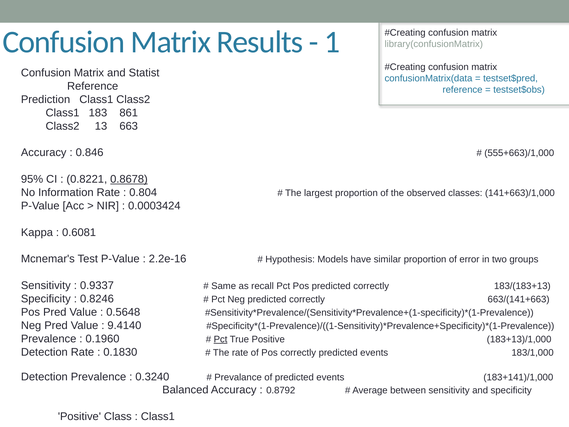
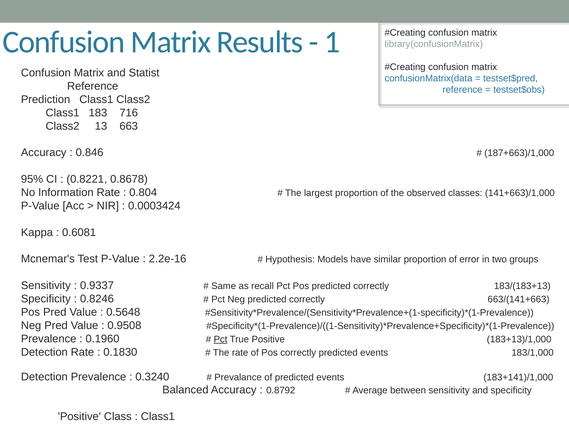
861: 861 -> 716
555+663)/1,000: 555+663)/1,000 -> 187+663)/1,000
0.8678 underline: present -> none
9.4140: 9.4140 -> 0.9508
